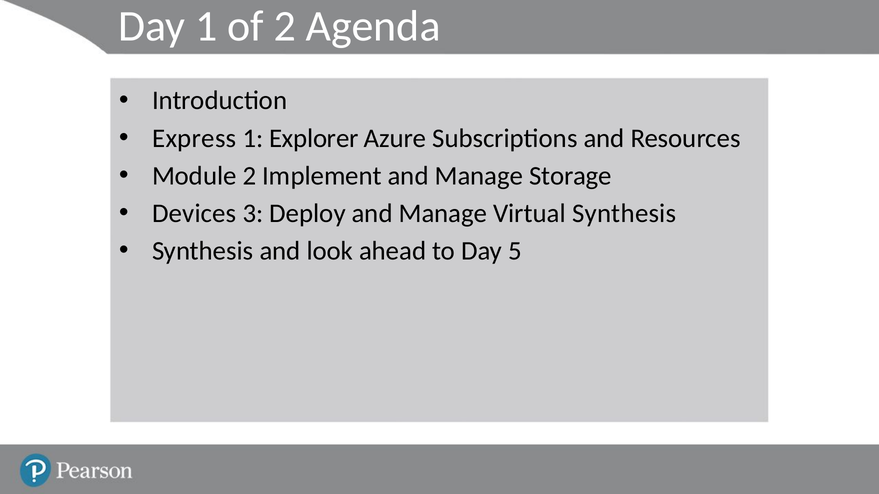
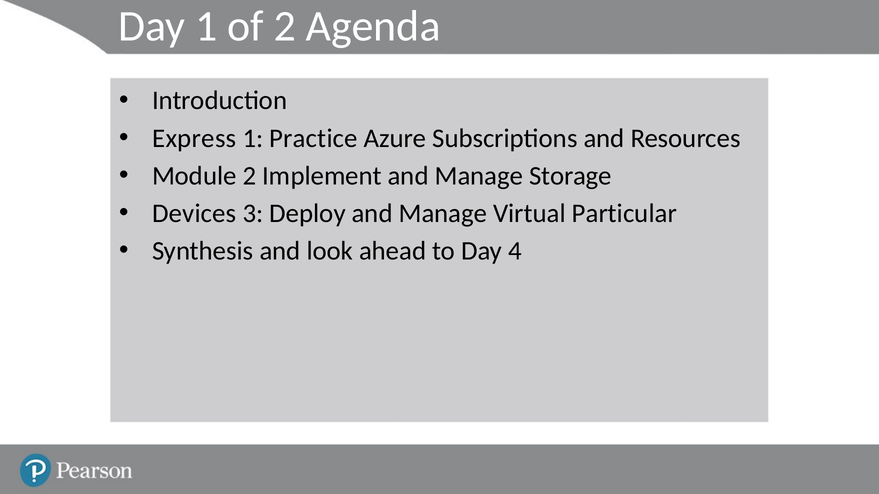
Explorer: Explorer -> Practice
Virtual Synthesis: Synthesis -> Particular
5: 5 -> 4
